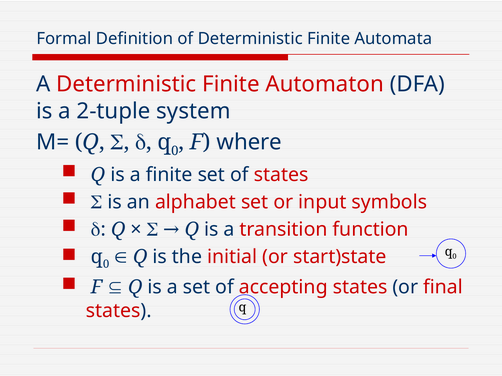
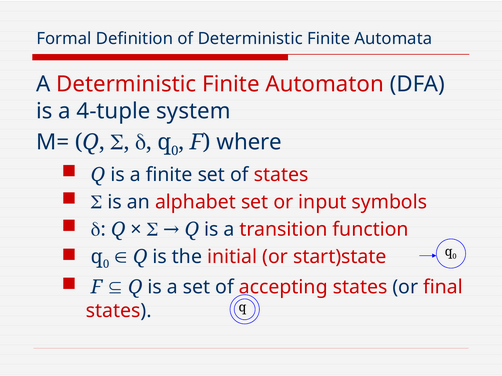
2-tuple: 2-tuple -> 4-tuple
